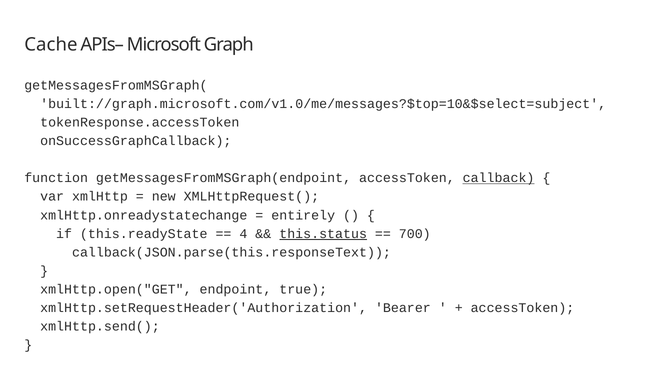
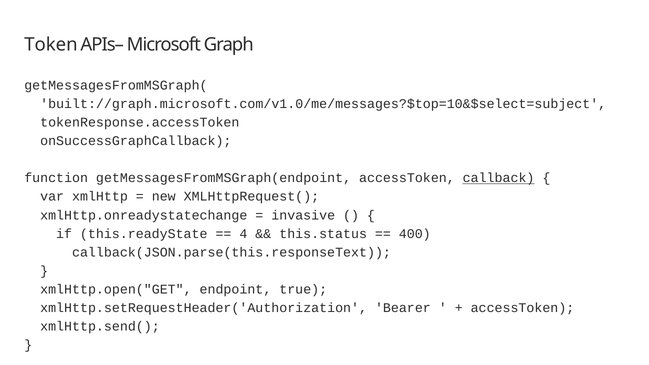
Cache: Cache -> Token
entirely: entirely -> invasive
this.status underline: present -> none
700: 700 -> 400
